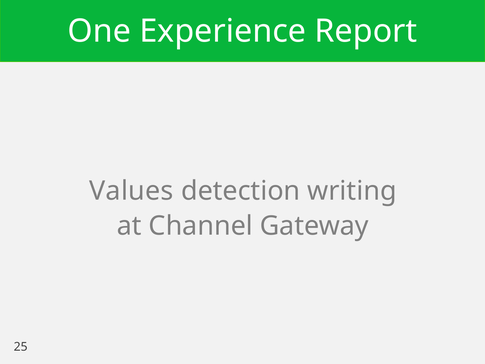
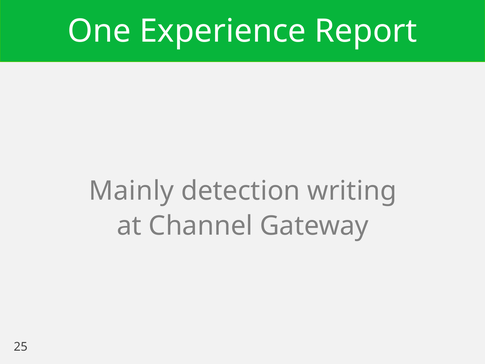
Values: Values -> Mainly
